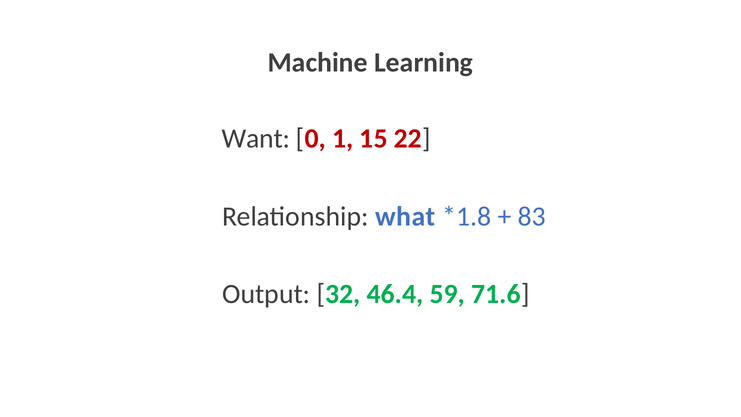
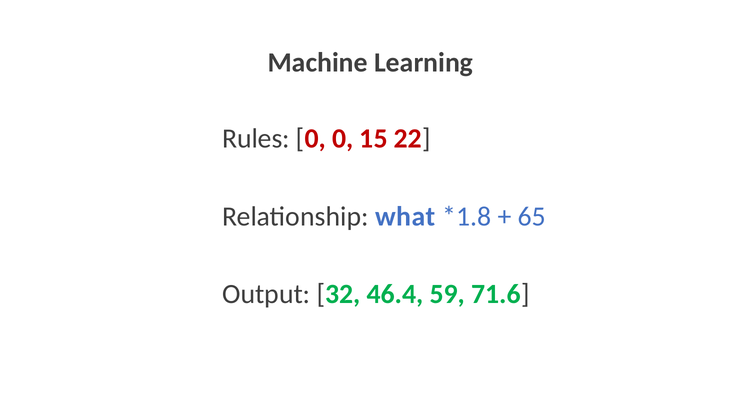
Want: Want -> Rules
0 1: 1 -> 0
83: 83 -> 65
